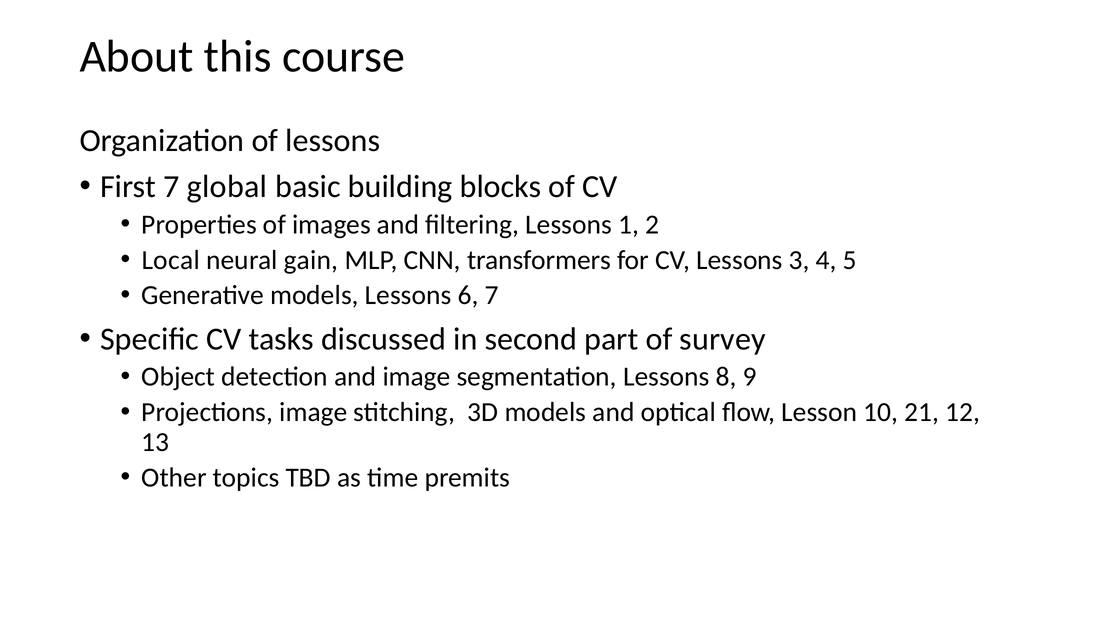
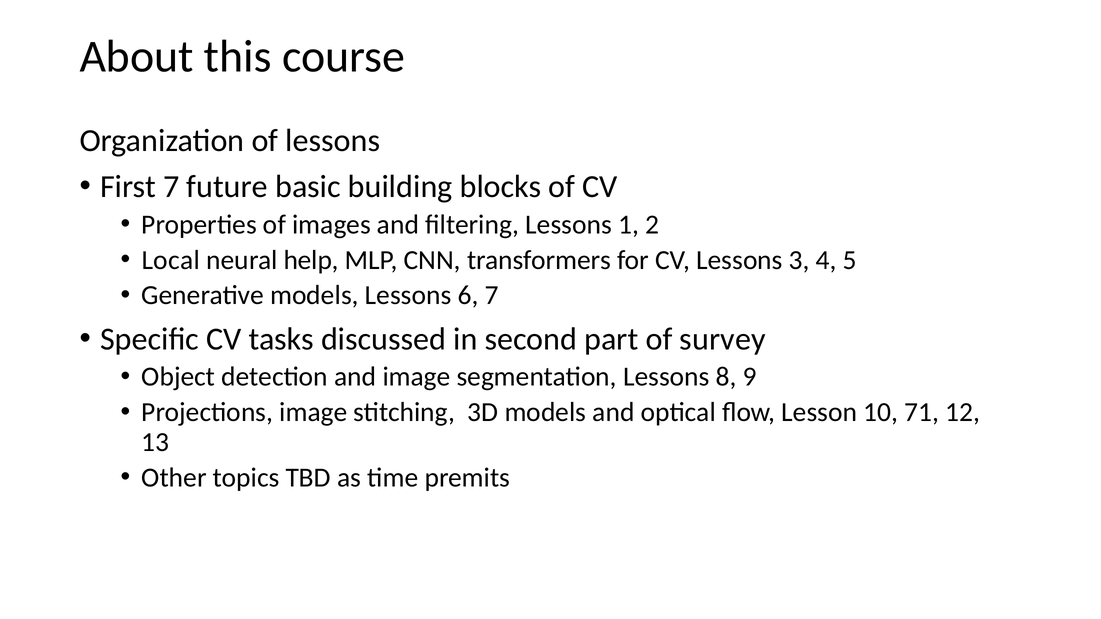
global: global -> future
gain: gain -> help
21: 21 -> 71
